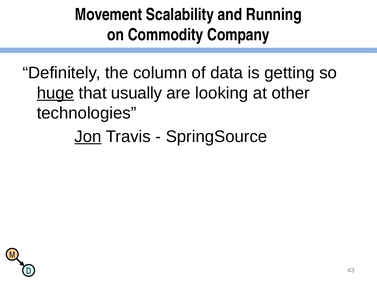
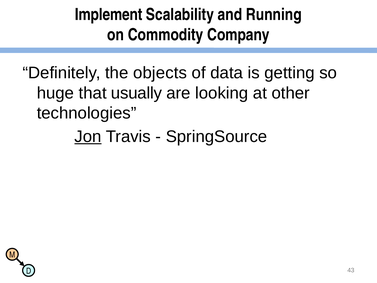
Movement: Movement -> Implement
column: column -> objects
huge underline: present -> none
